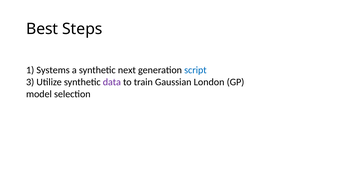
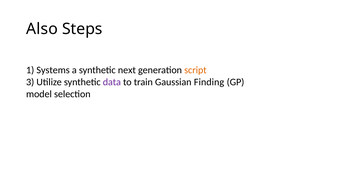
Best: Best -> Also
script colour: blue -> orange
London: London -> Finding
